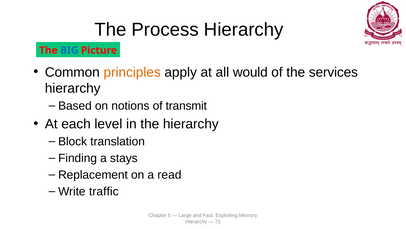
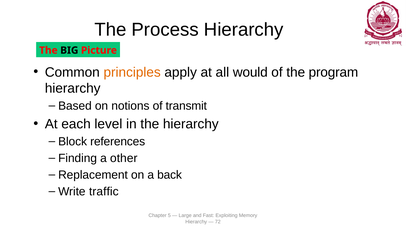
BIG colour: blue -> black
services: services -> program
translation: translation -> references
stays: stays -> other
read: read -> back
